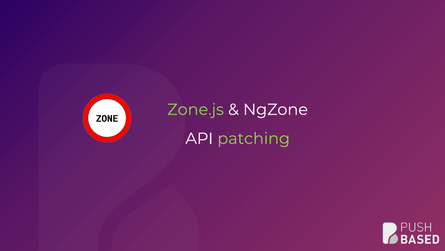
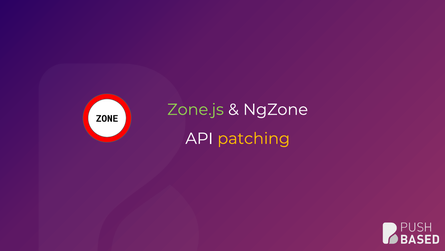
patching colour: light green -> yellow
